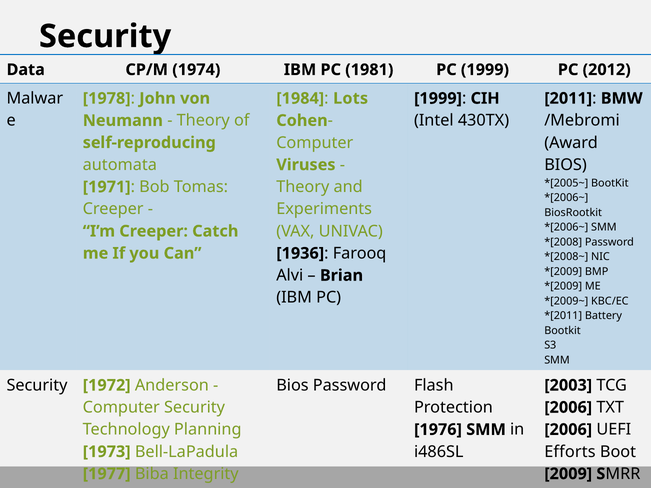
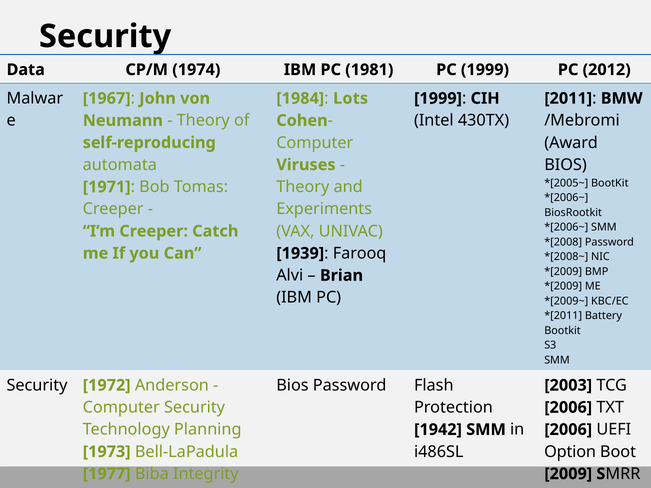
1978: 1978 -> 1967
1936: 1936 -> 1939
1976: 1976 -> 1942
Efforts: Efforts -> Option
